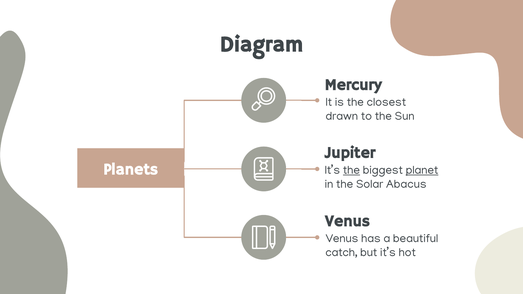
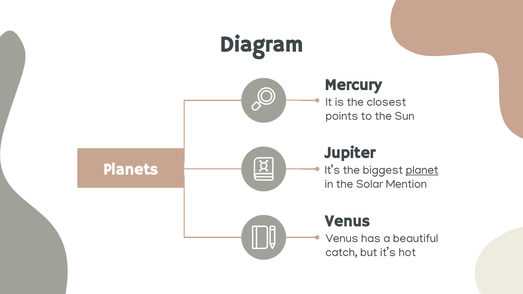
drawn: drawn -> points
the at (351, 170) underline: present -> none
Abacus: Abacus -> Mention
